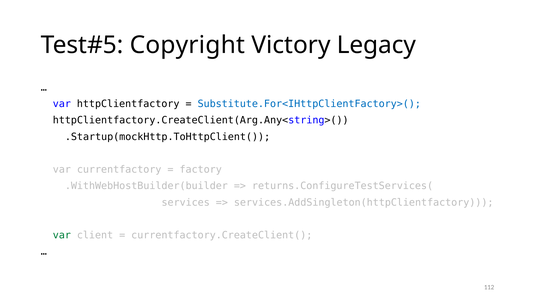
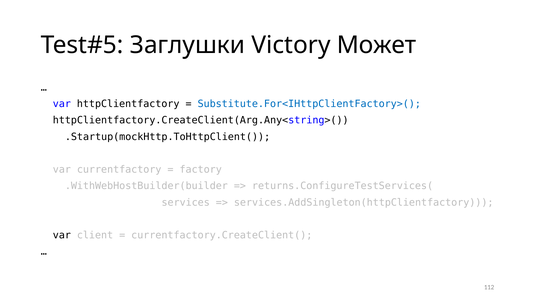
Copyright: Copyright -> Заглушки
Legacy: Legacy -> Может
var at (62, 235) colour: green -> black
